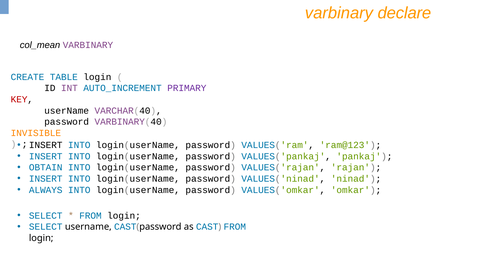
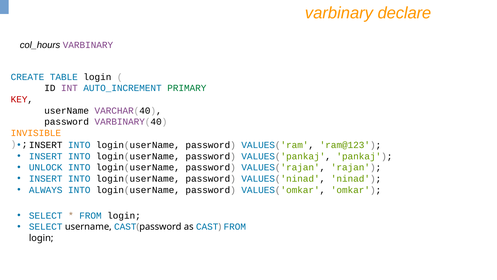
col_mean: col_mean -> col_hours
PRIMARY colour: purple -> green
OBTAIN: OBTAIN -> UNLOCK
